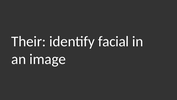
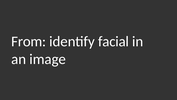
Their: Their -> From
